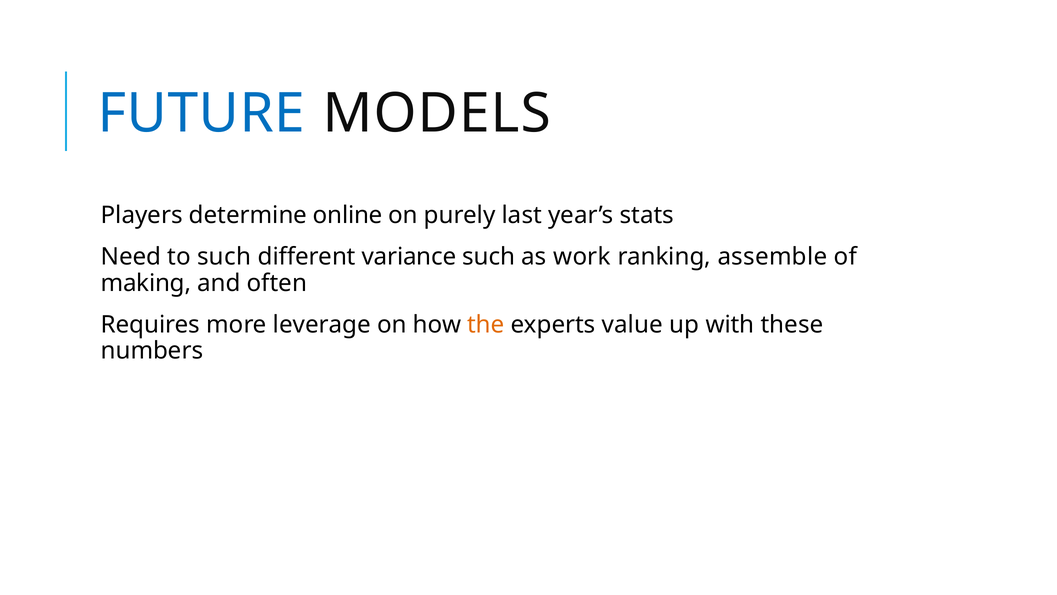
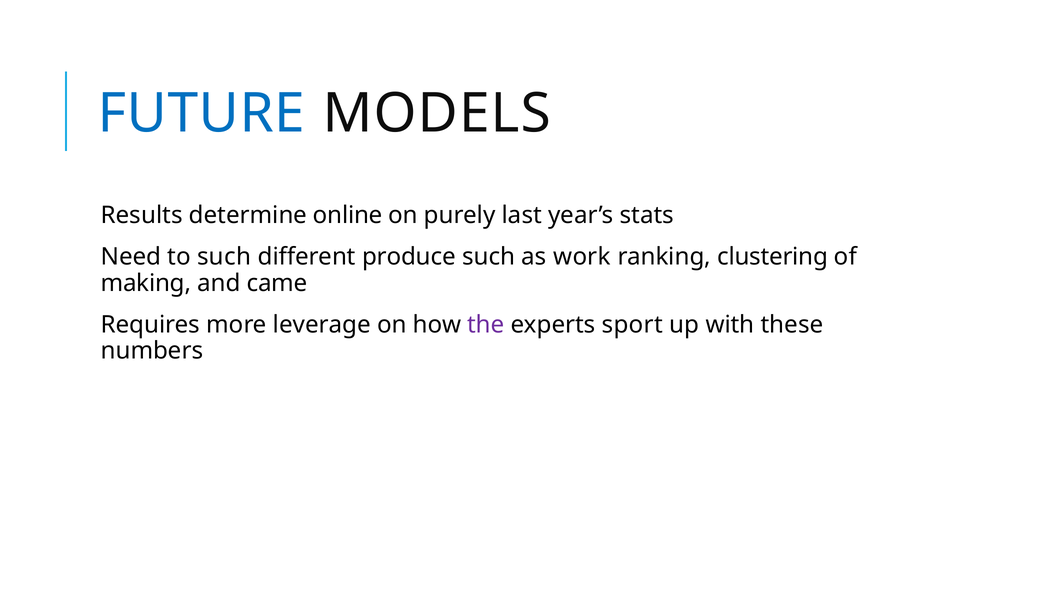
Players: Players -> Results
variance: variance -> produce
assemble: assemble -> clustering
often: often -> came
the colour: orange -> purple
value: value -> sport
